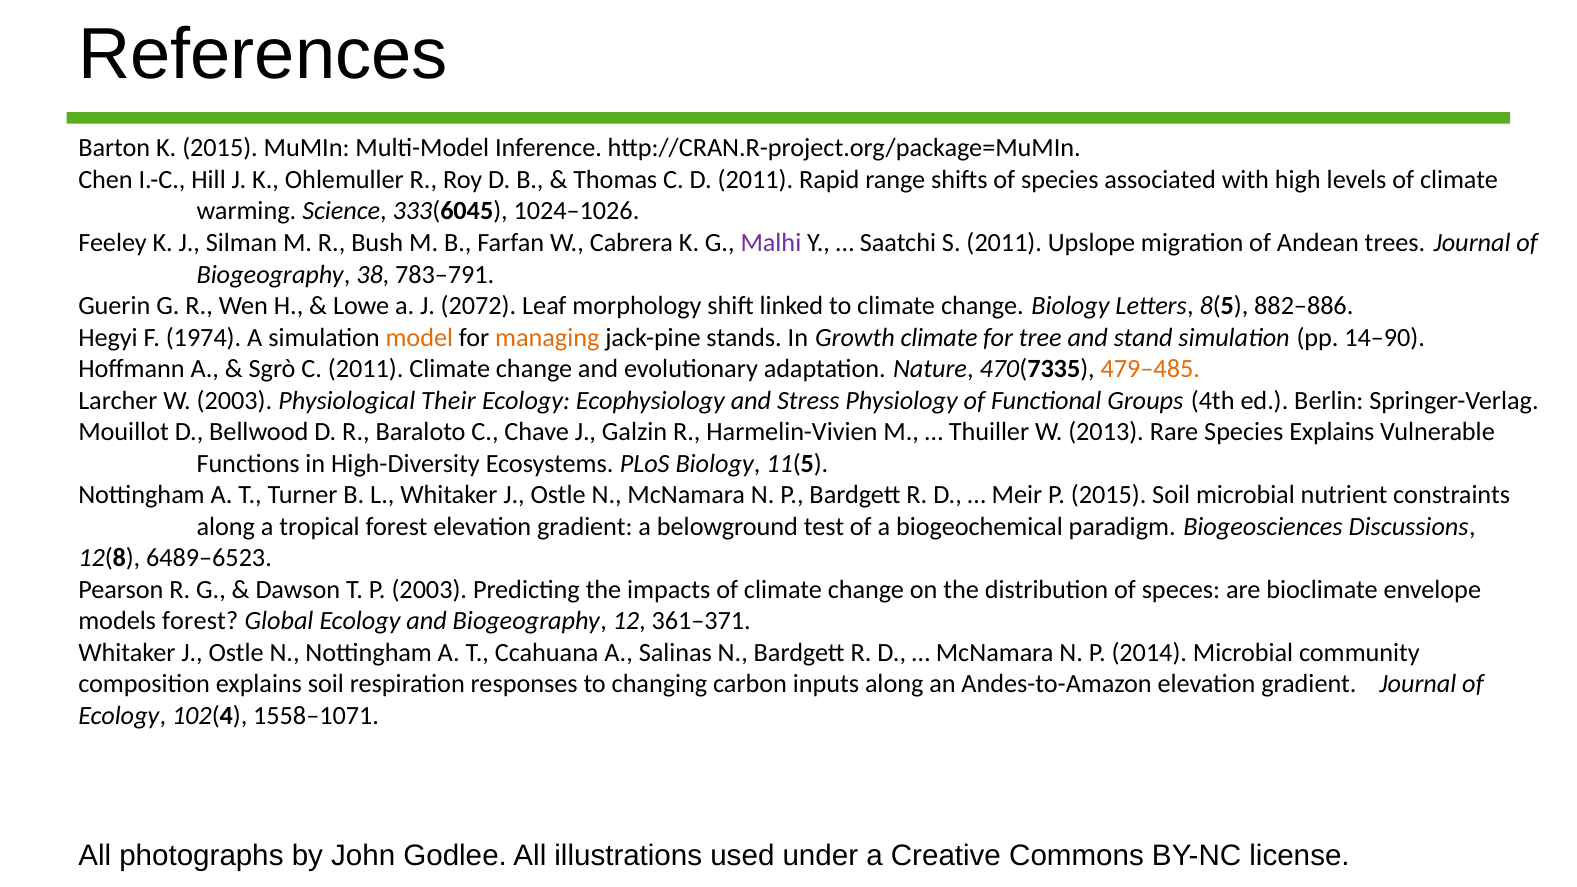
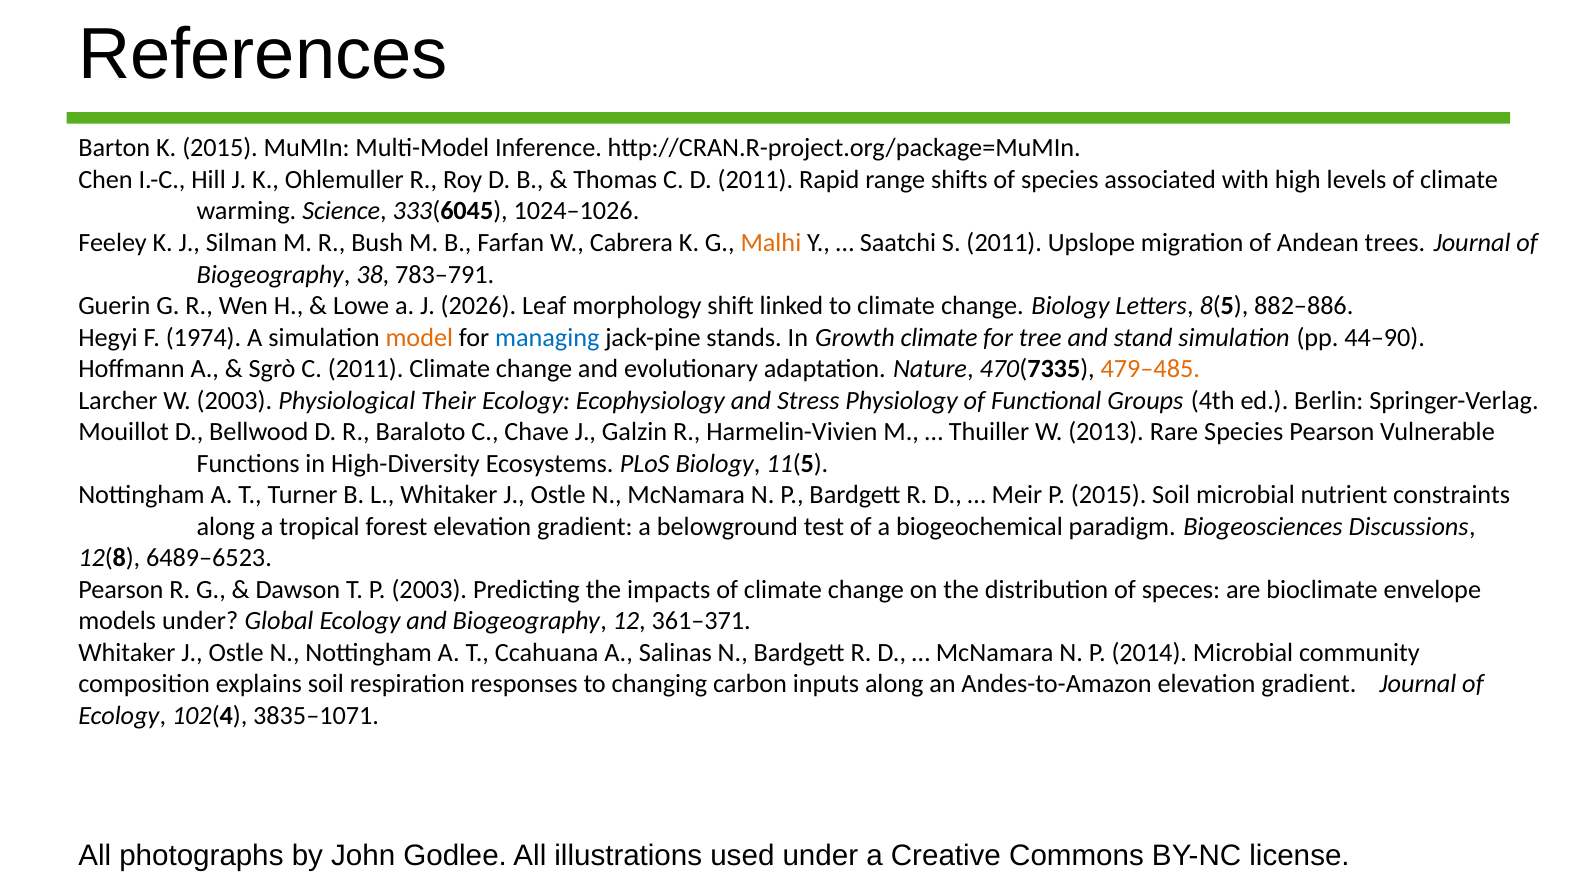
Malhi colour: purple -> orange
2072: 2072 -> 2026
managing colour: orange -> blue
14–90: 14–90 -> 44–90
Species Explains: Explains -> Pearson
models forest: forest -> under
1558–1071: 1558–1071 -> 3835–1071
